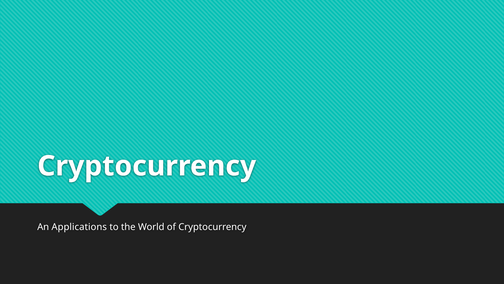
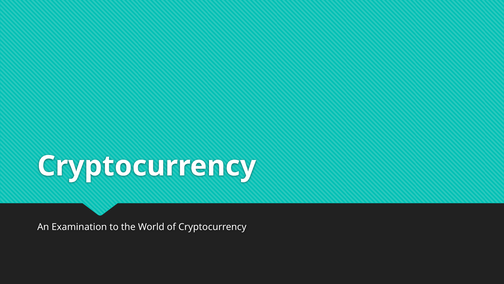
Applications: Applications -> Examination
